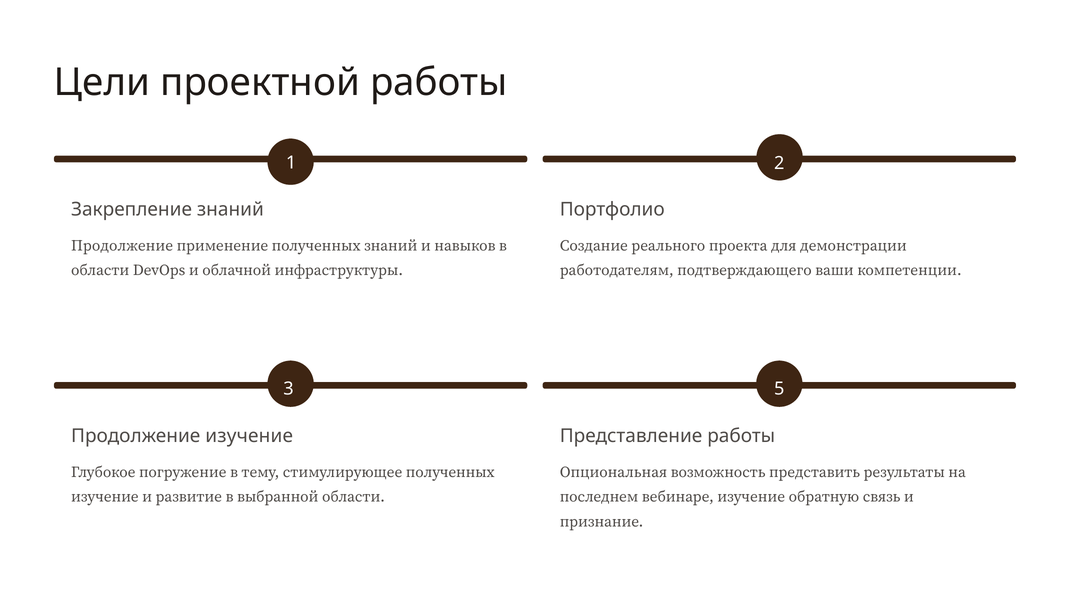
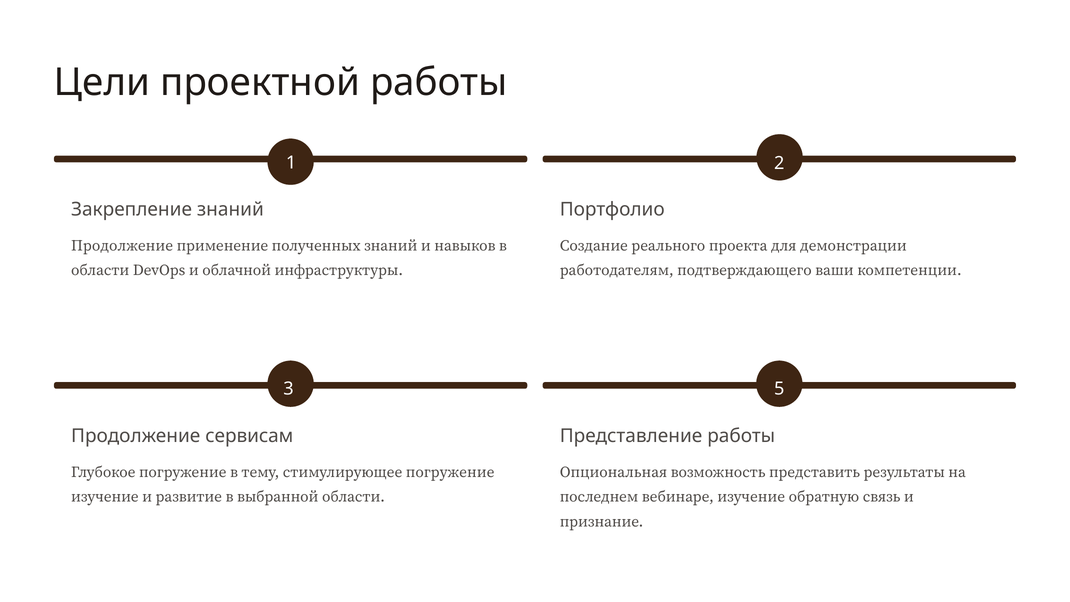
Продолжение изучение: изучение -> сервисам
стимулирующее полученных: полученных -> погружение
